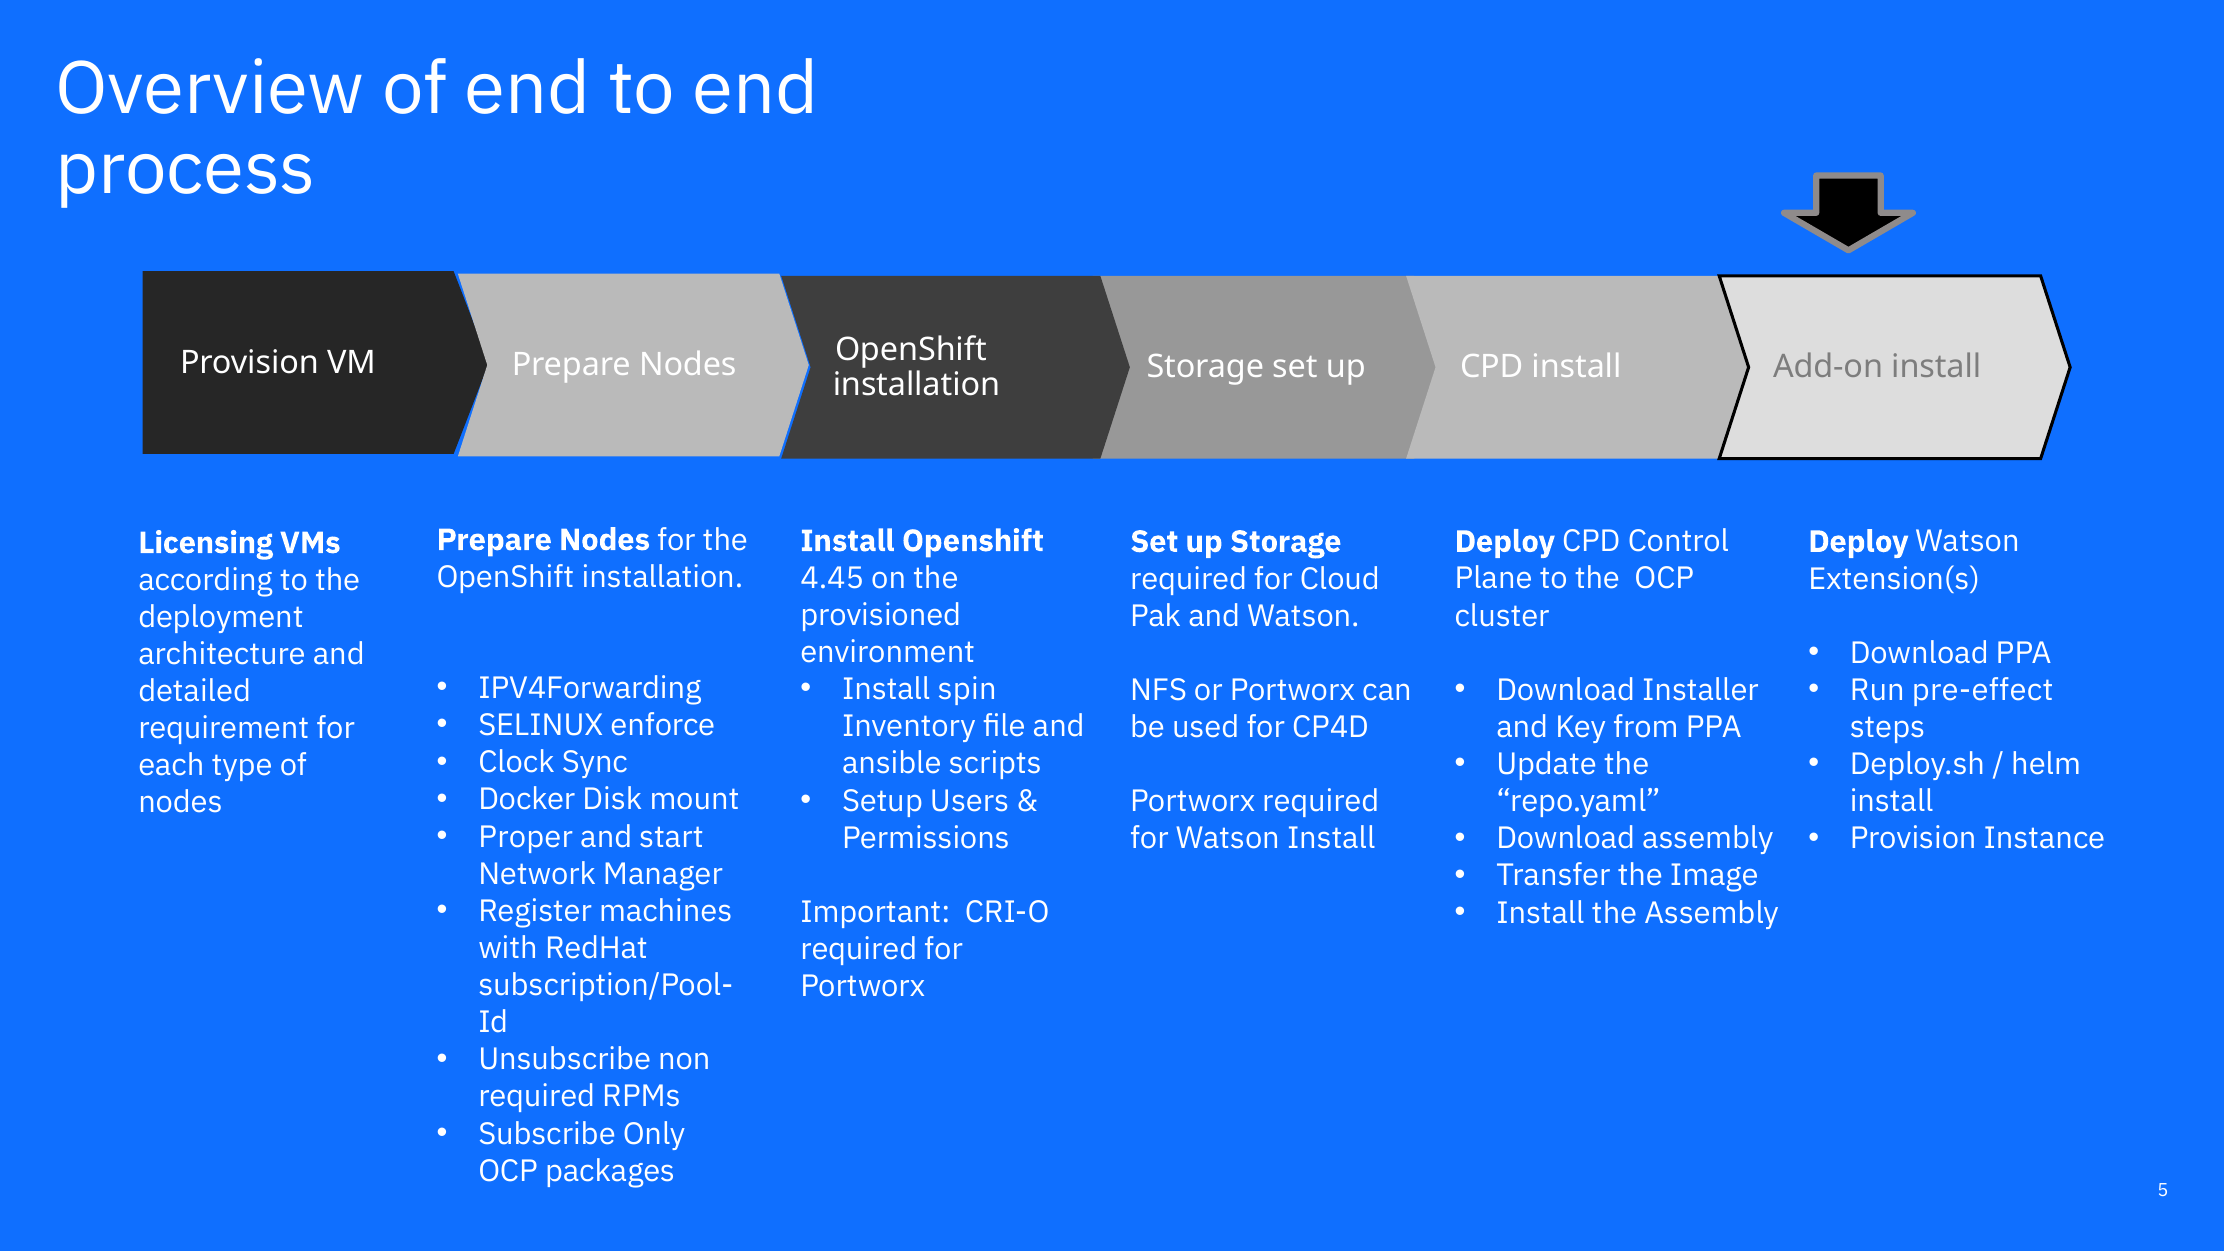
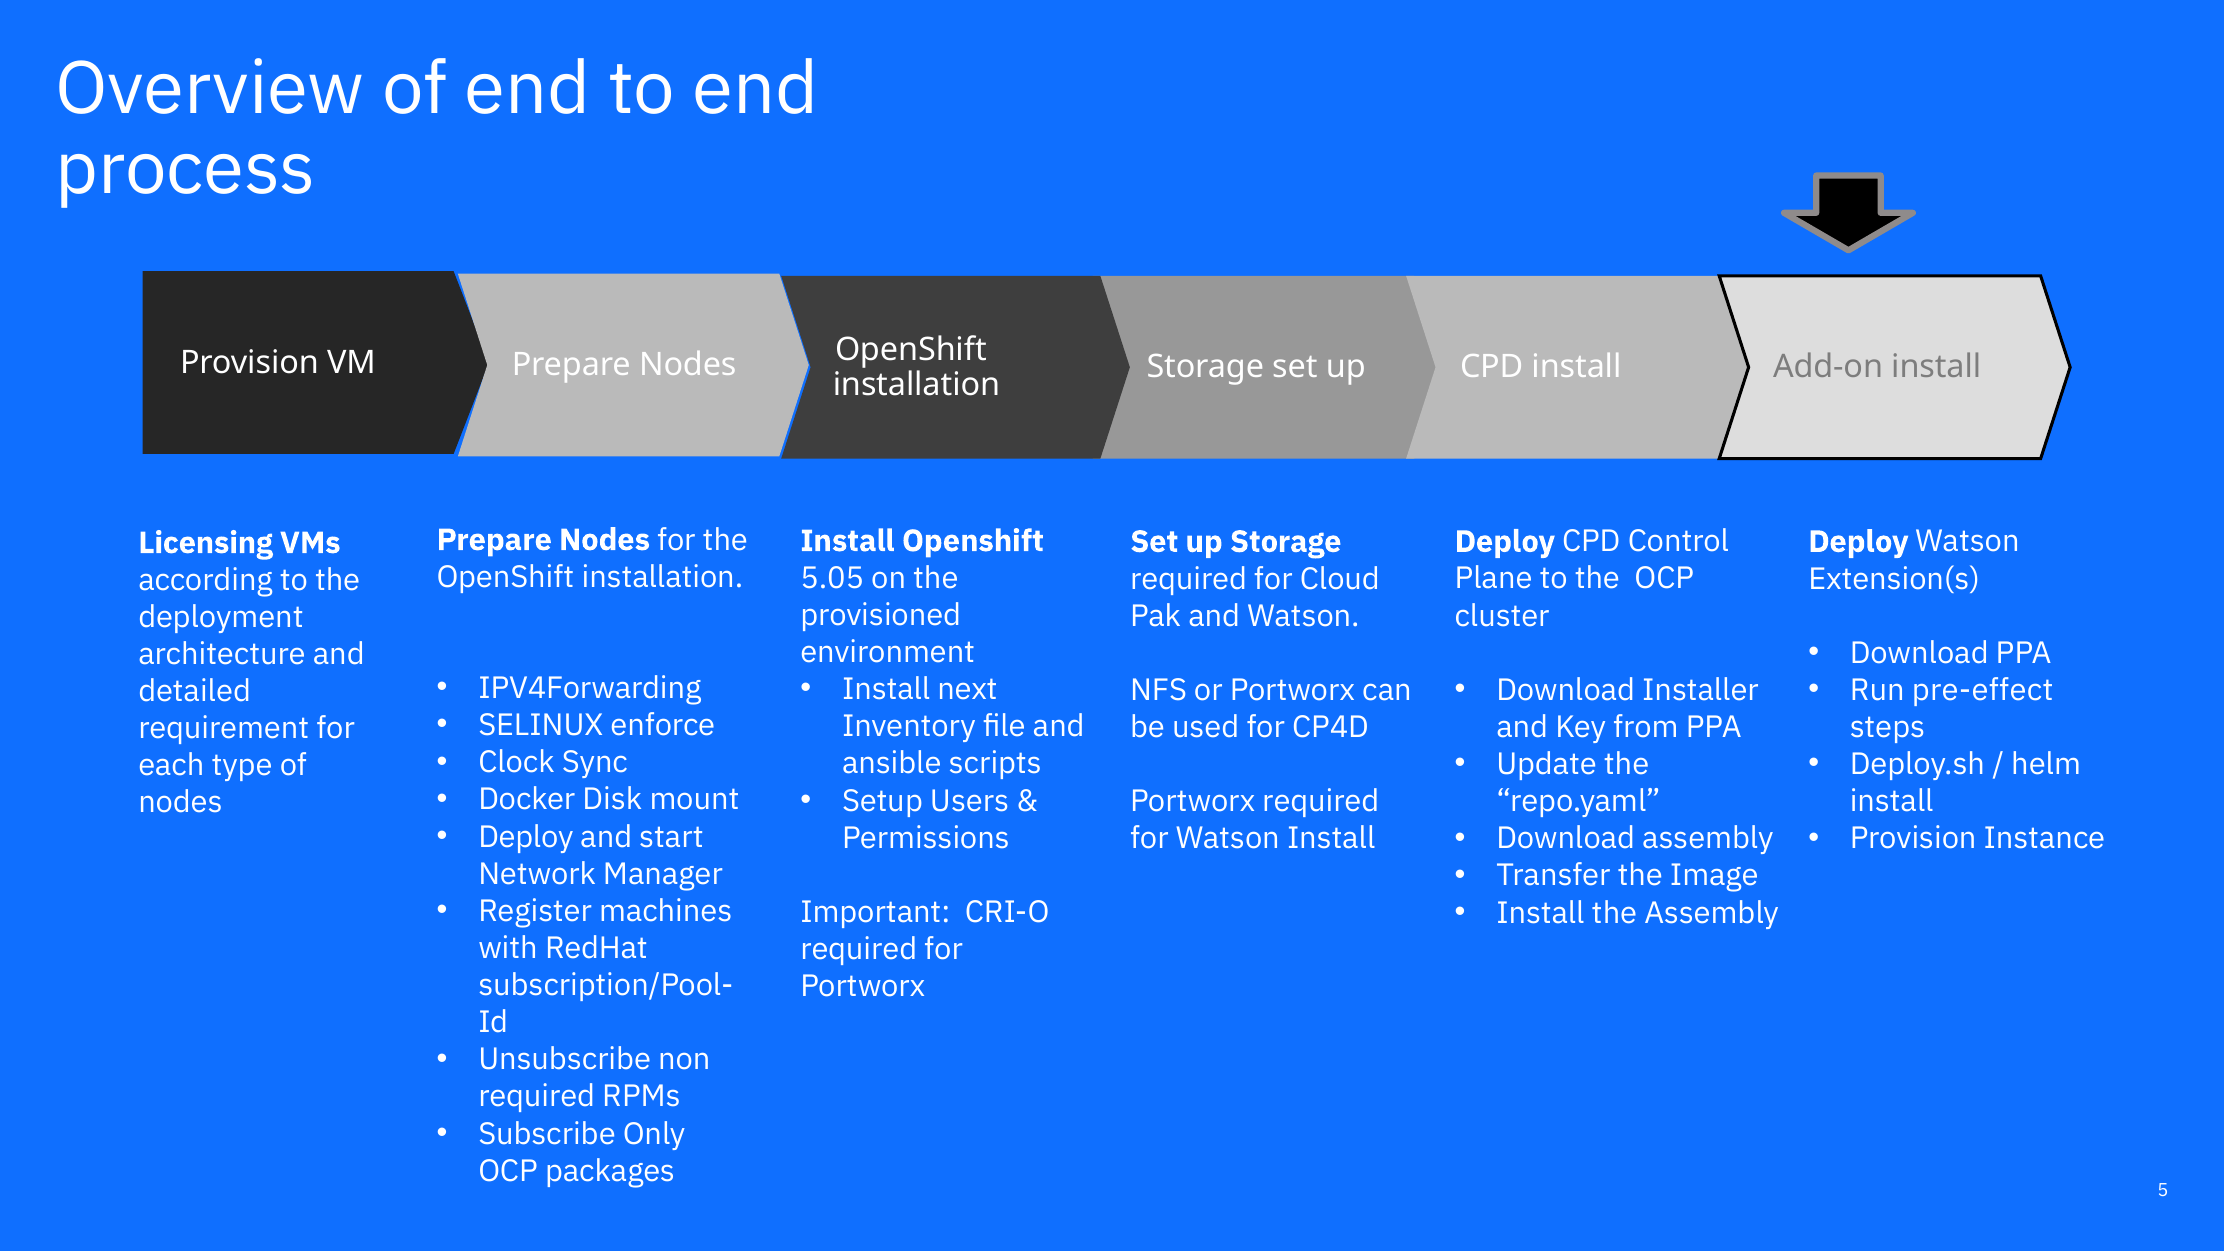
4.45: 4.45 -> 5.05
spin: spin -> next
Proper at (526, 837): Proper -> Deploy
